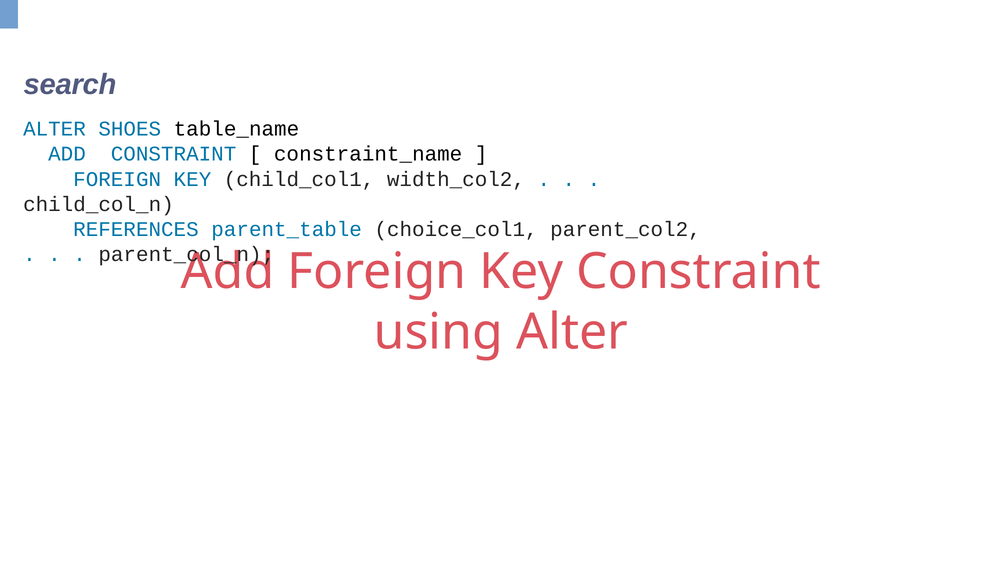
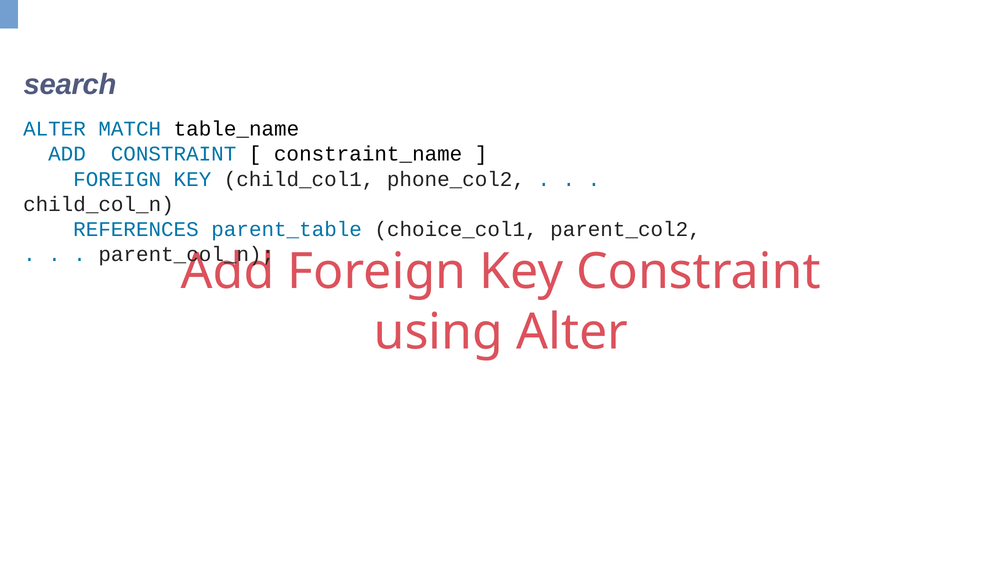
SHOES: SHOES -> MATCH
width_col2: width_col2 -> phone_col2
